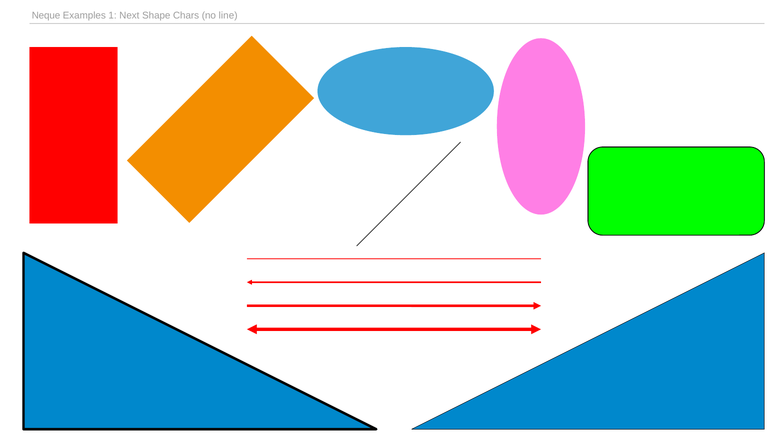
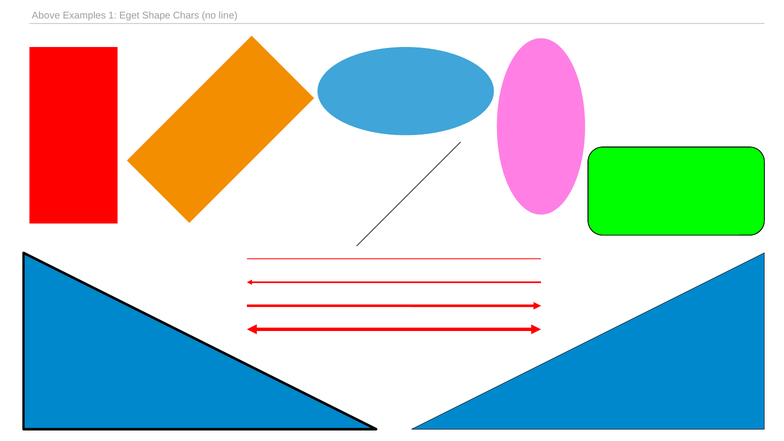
Neque: Neque -> Above
Next: Next -> Eget
